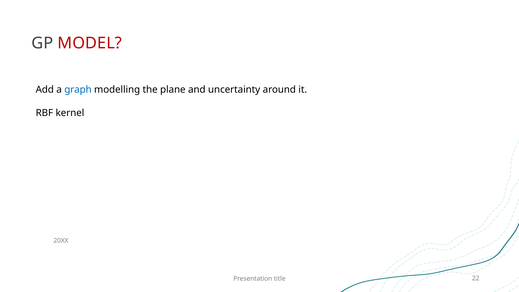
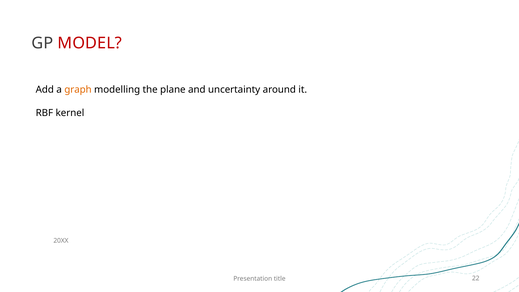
graph colour: blue -> orange
